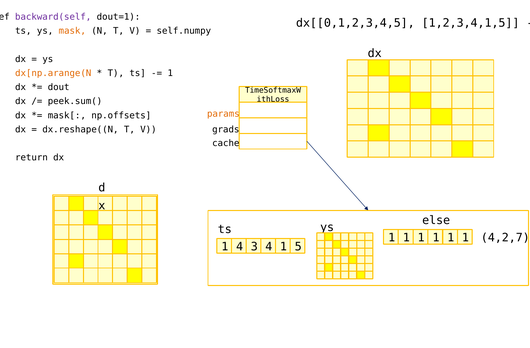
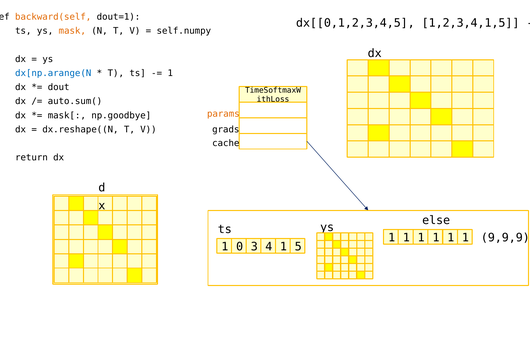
backward(self colour: purple -> orange
dx[np.arange(N colour: orange -> blue
peek.sum(: peek.sum( -> auto.sum(
np.offsets: np.offsets -> np.goodbye
4,2,7: 4,2,7 -> 9,9,9
1 4: 4 -> 0
